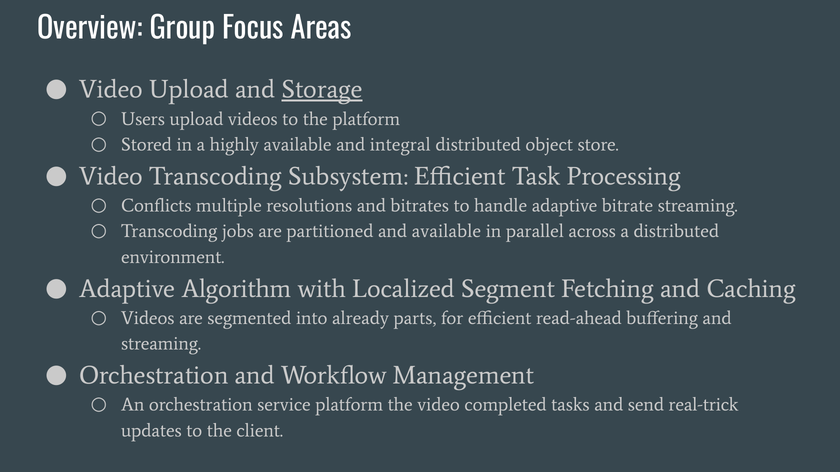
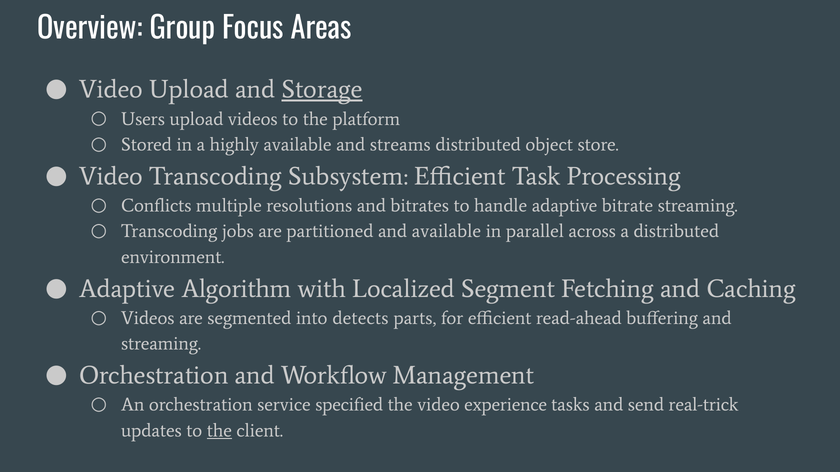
integral: integral -> streams
already: already -> detects
service platform: platform -> specified
completed: completed -> experience
the at (219, 431) underline: none -> present
